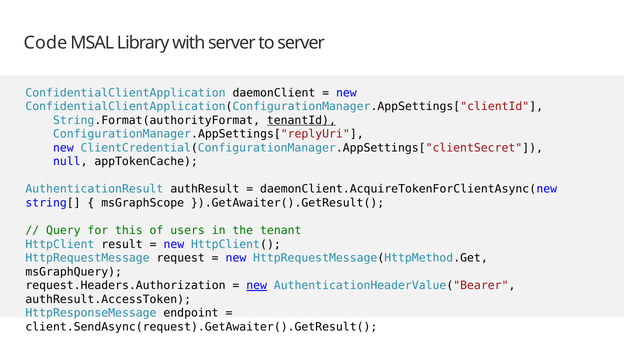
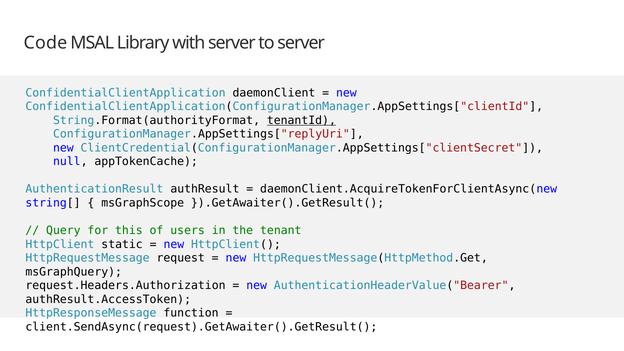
result: result -> static
new at (257, 286) underline: present -> none
endpoint: endpoint -> function
